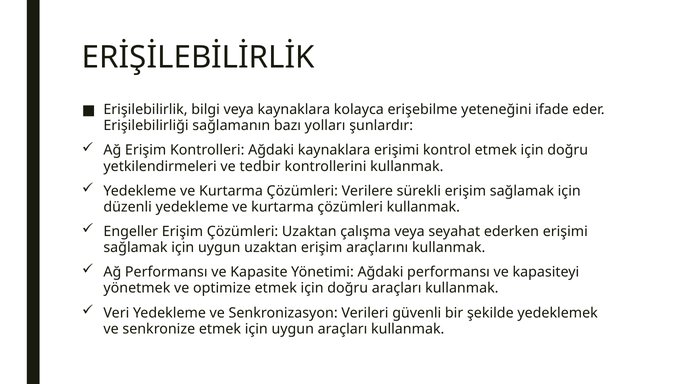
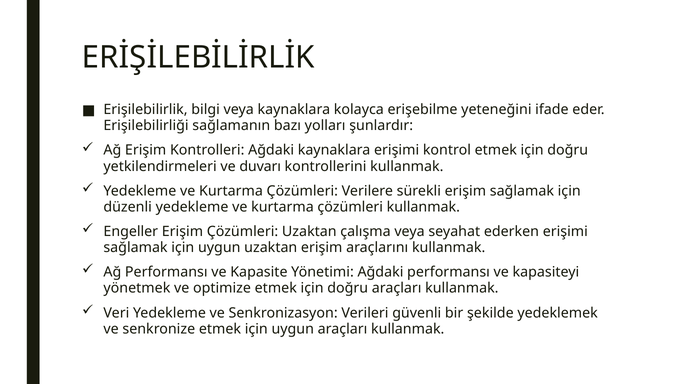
tedbir: tedbir -> duvarı
